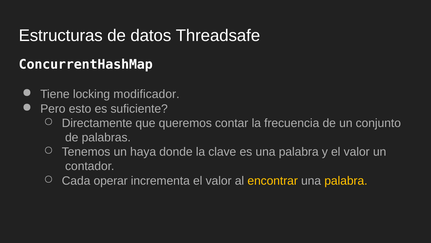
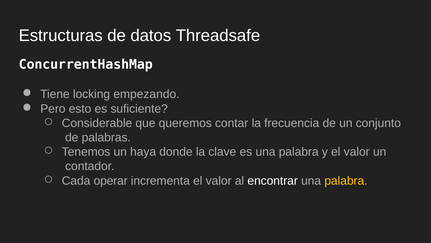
modificador: modificador -> empezando
Directamente: Directamente -> Considerable
encontrar colour: yellow -> white
